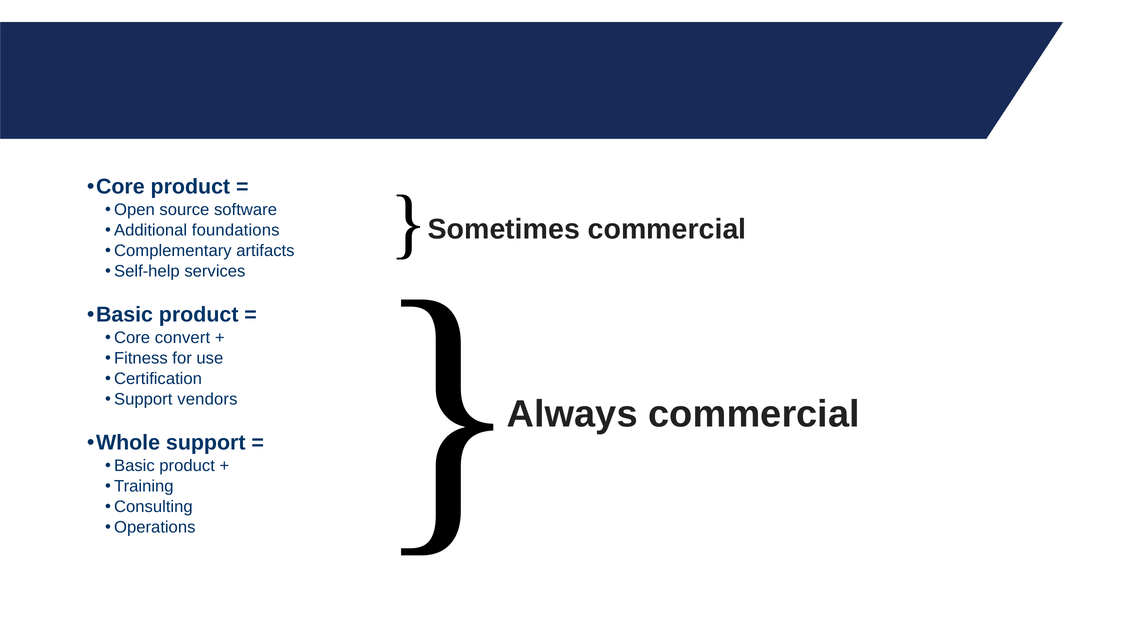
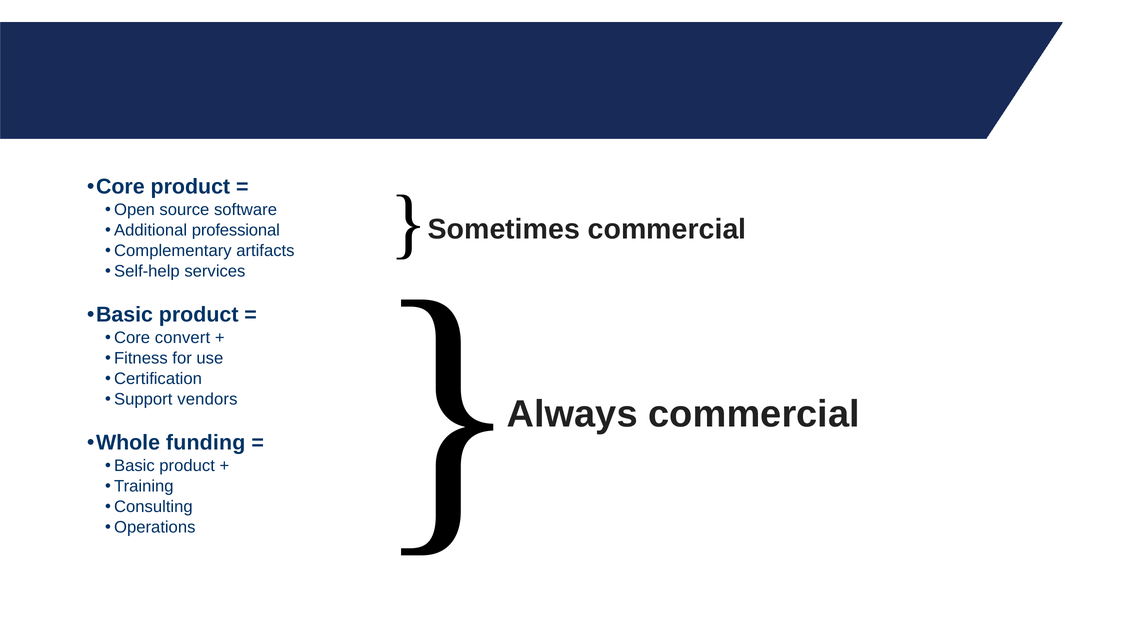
foundations: foundations -> professional
Whole support: support -> funding
